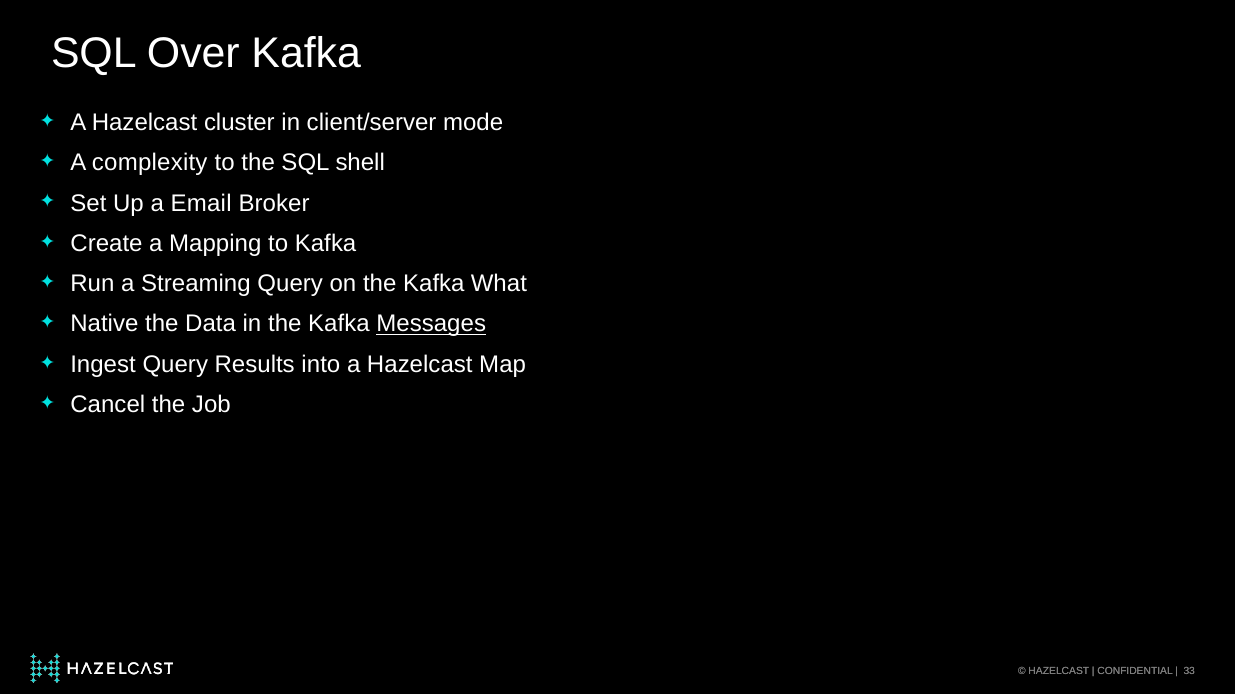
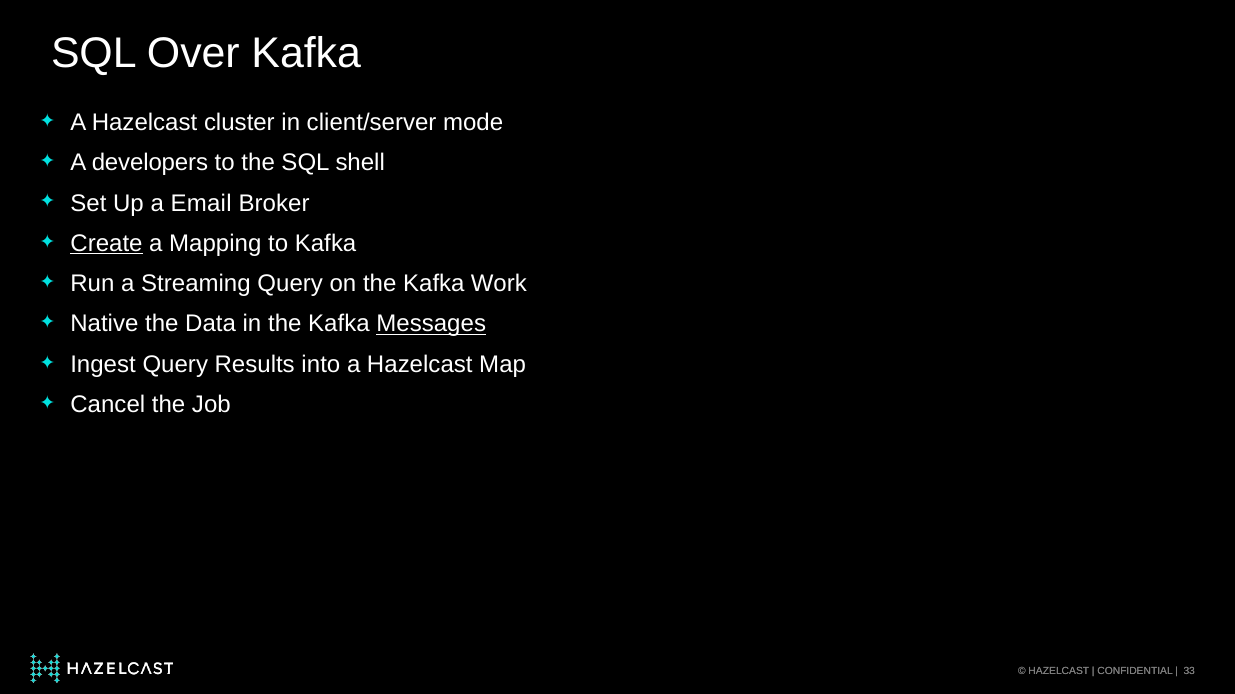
complexity: complexity -> developers
Create underline: none -> present
What: What -> Work
